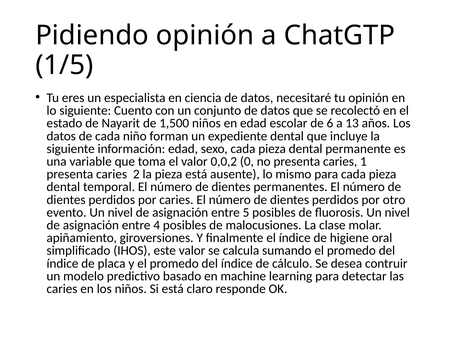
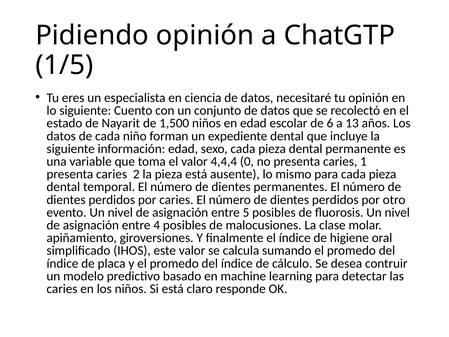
0,0,2: 0,0,2 -> 4,4,4
